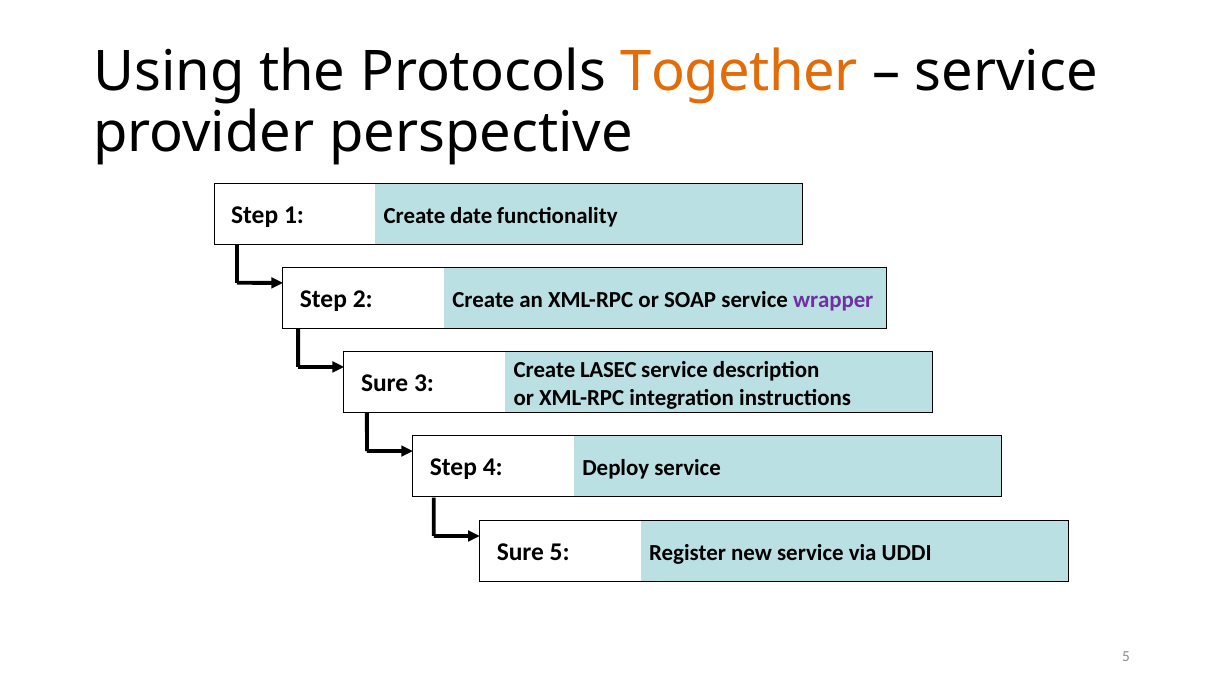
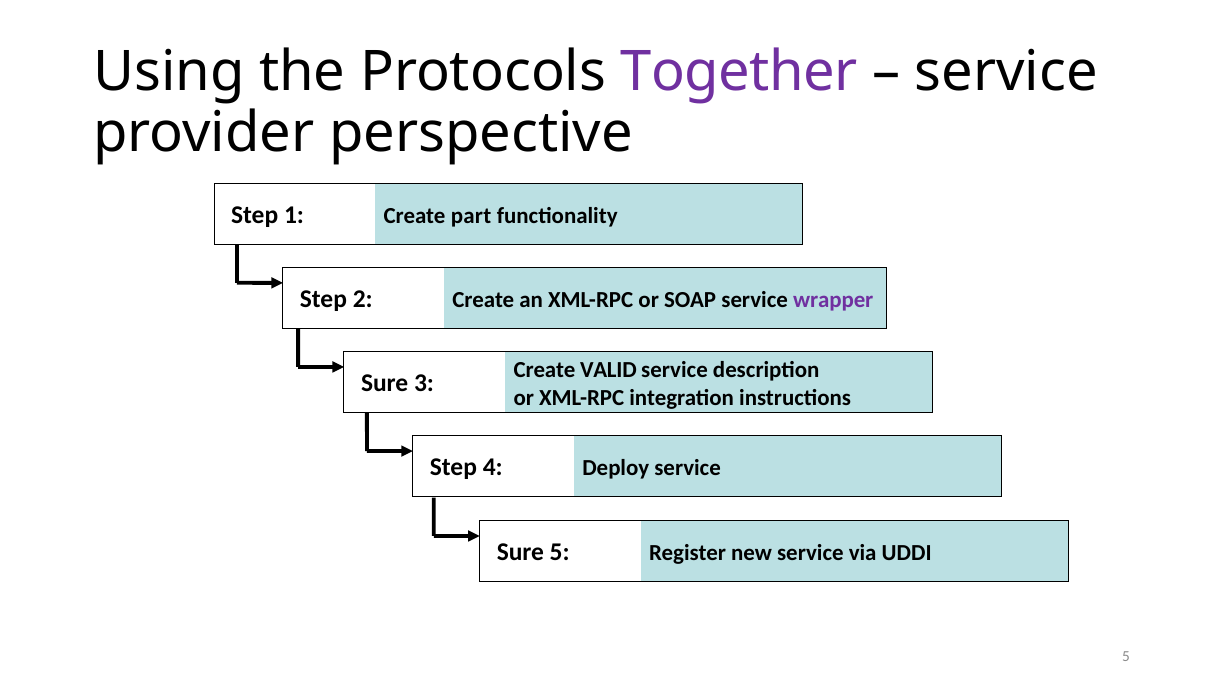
Together colour: orange -> purple
date: date -> part
LASEC: LASEC -> VALID
